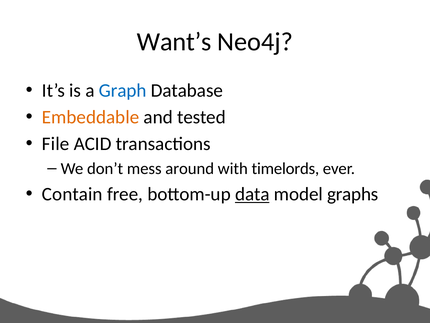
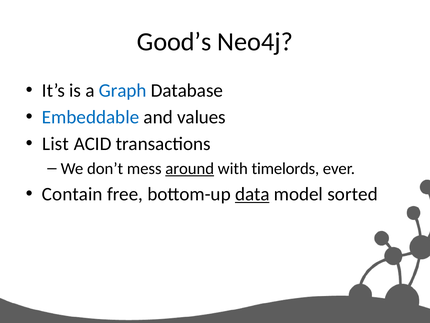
Want’s: Want’s -> Good’s
Embeddable colour: orange -> blue
tested: tested -> values
File: File -> List
around underline: none -> present
graphs: graphs -> sorted
